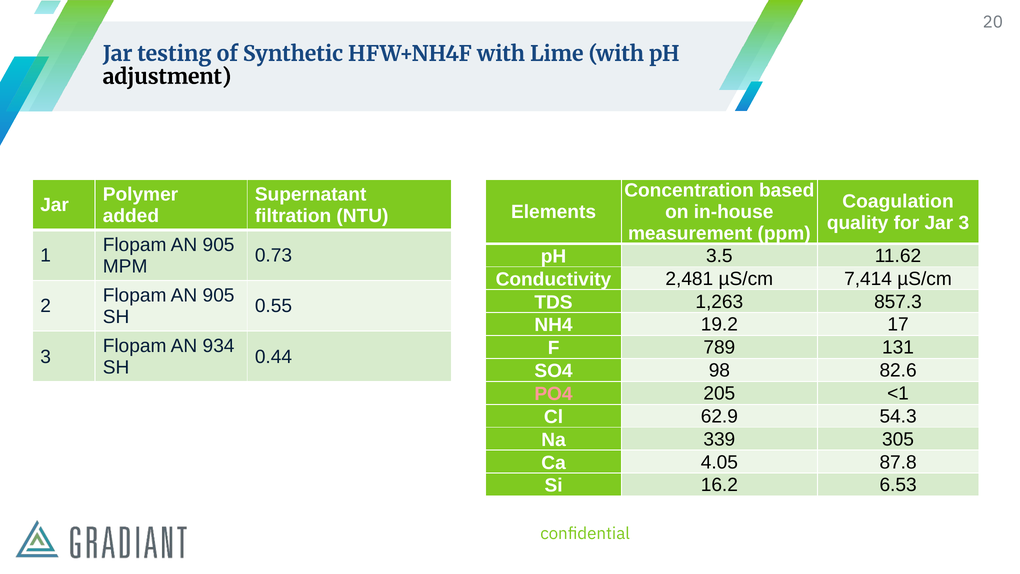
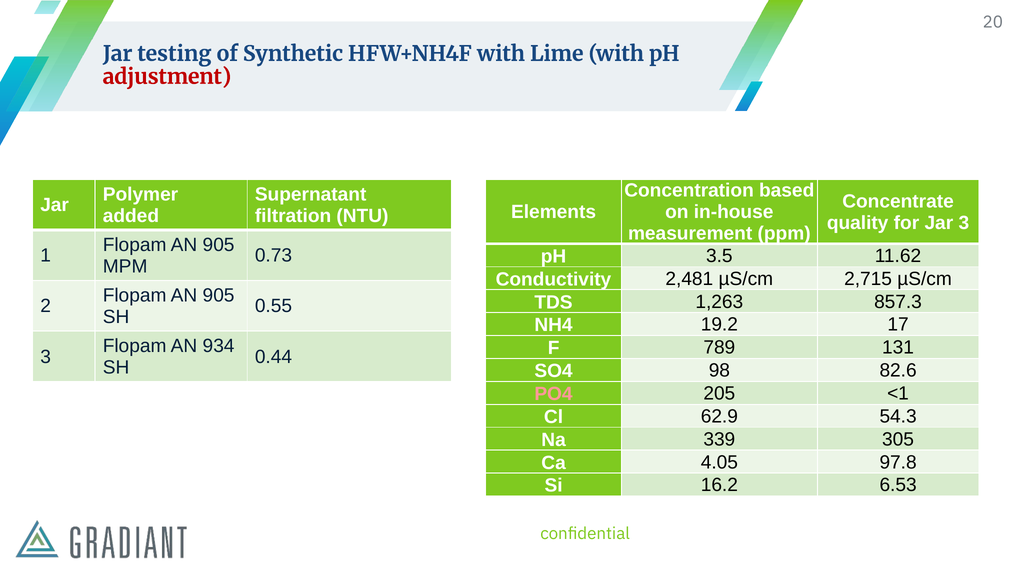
adjustment colour: black -> red
Coagulation: Coagulation -> Concentrate
7,414: 7,414 -> 2,715
87.8: 87.8 -> 97.8
